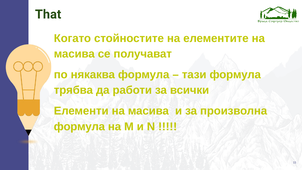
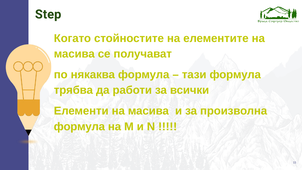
That: That -> Step
